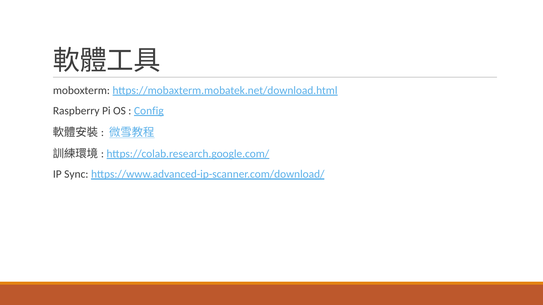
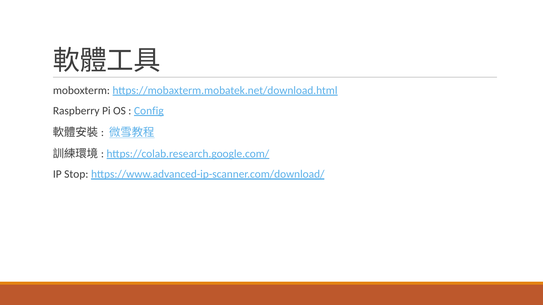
Sync: Sync -> Stop
